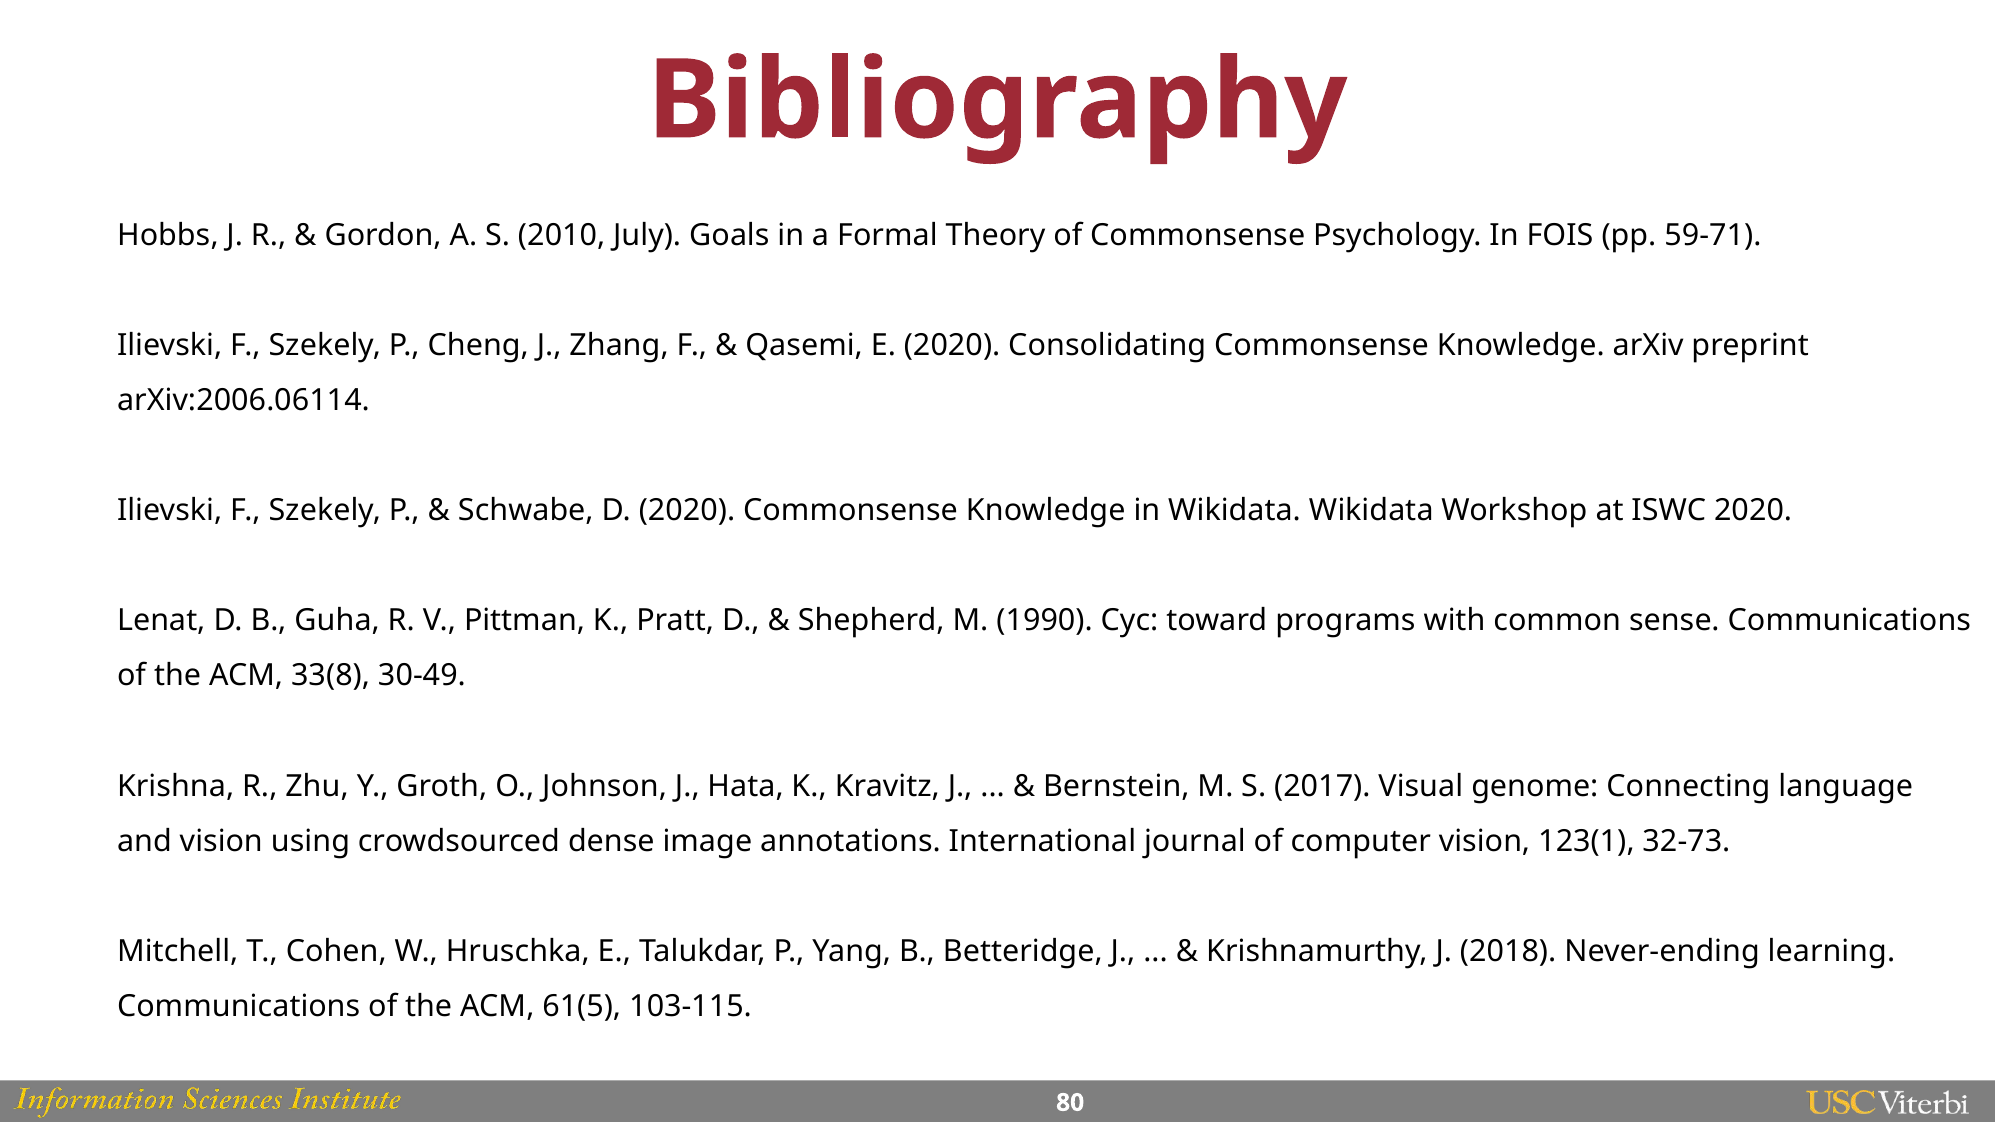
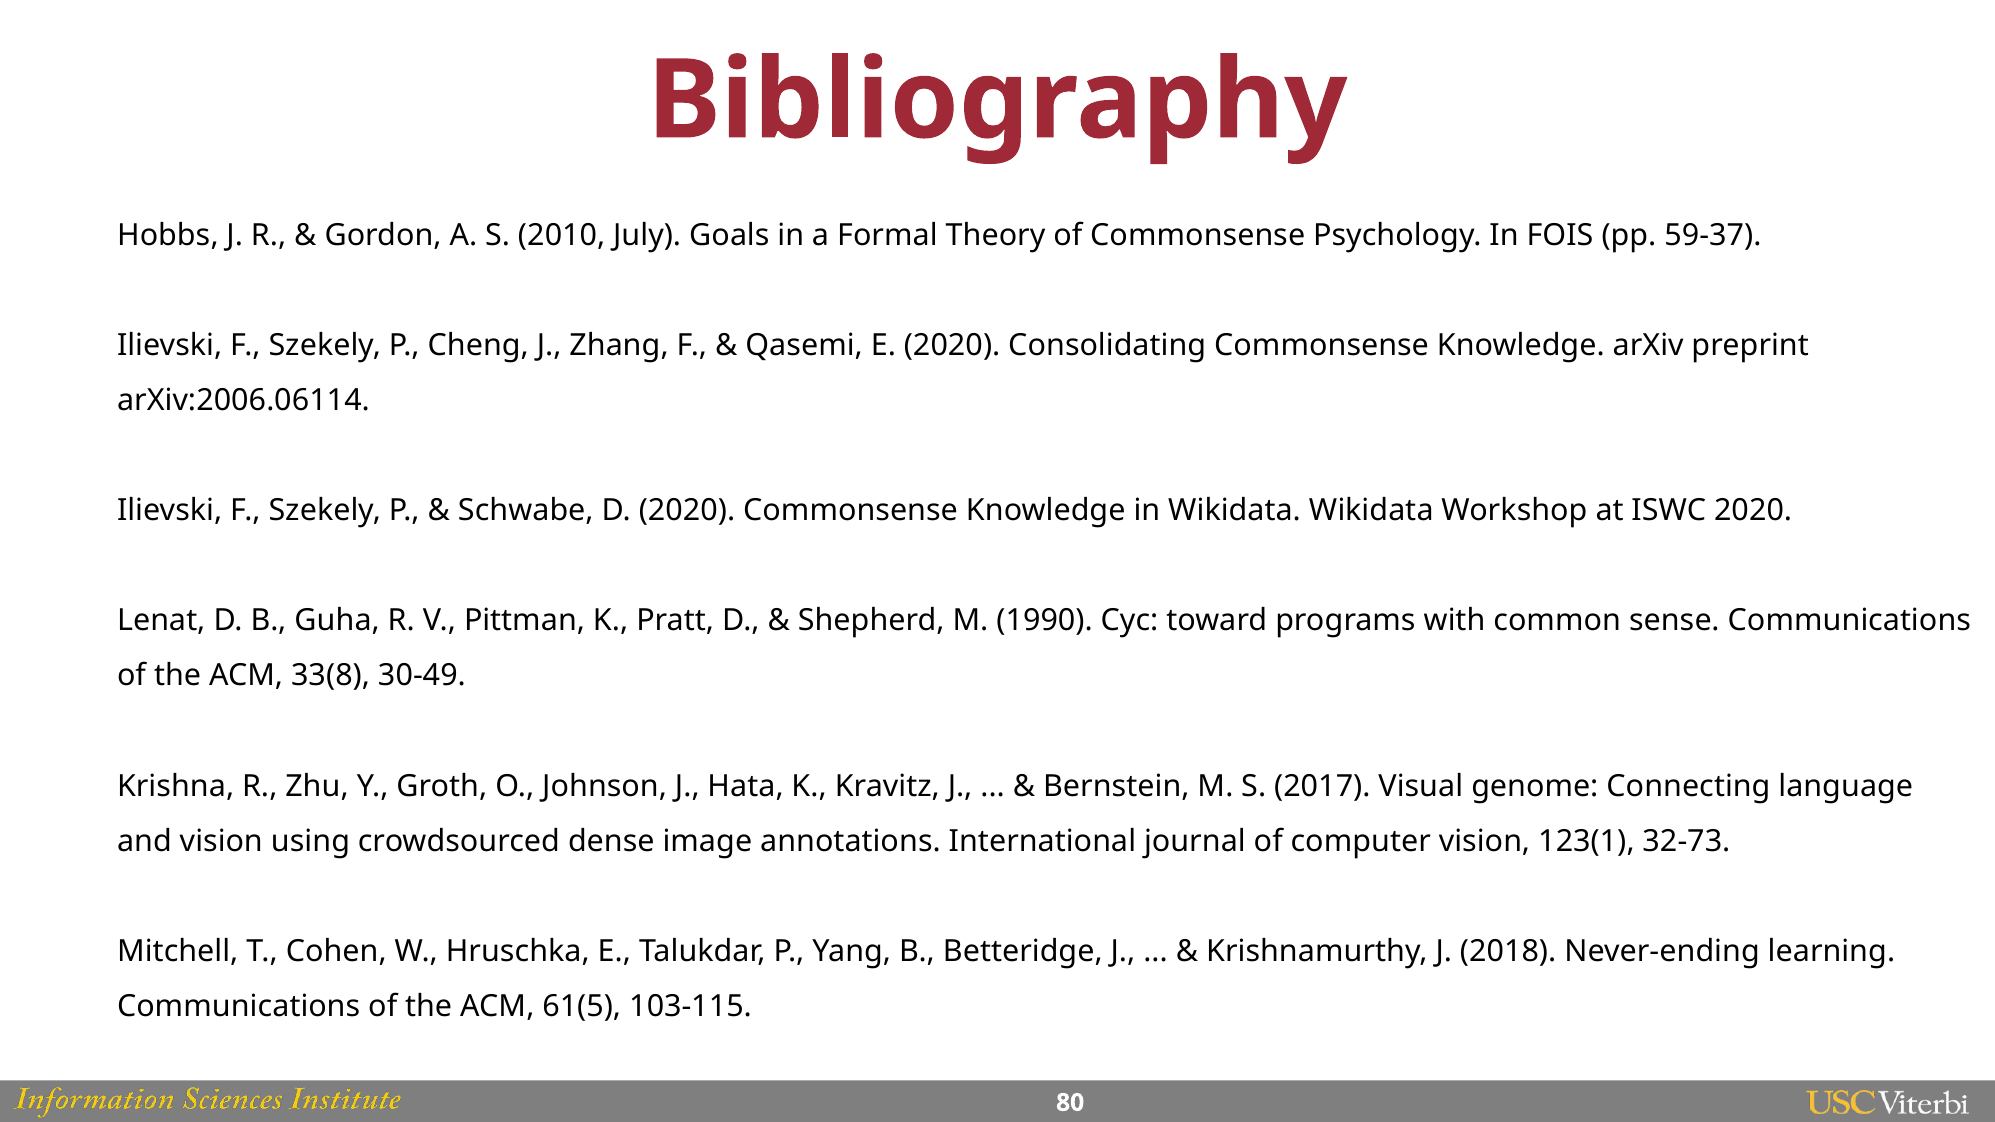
59-71: 59-71 -> 59-37
